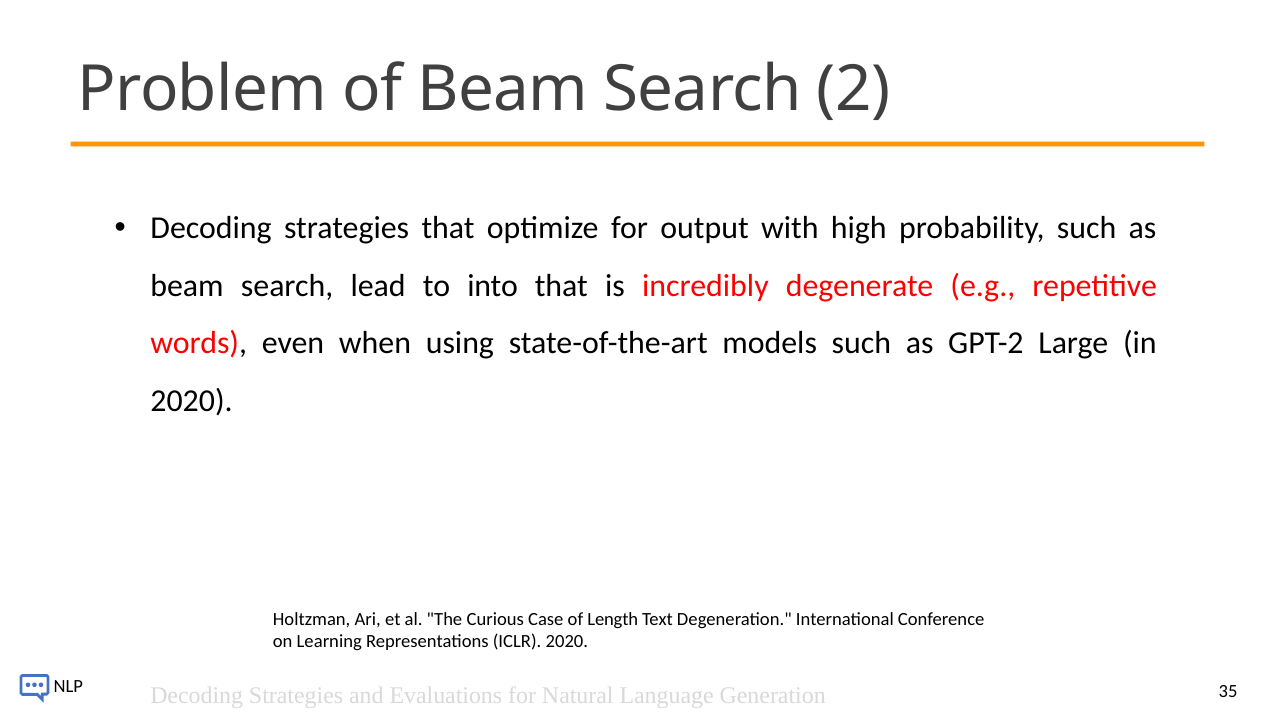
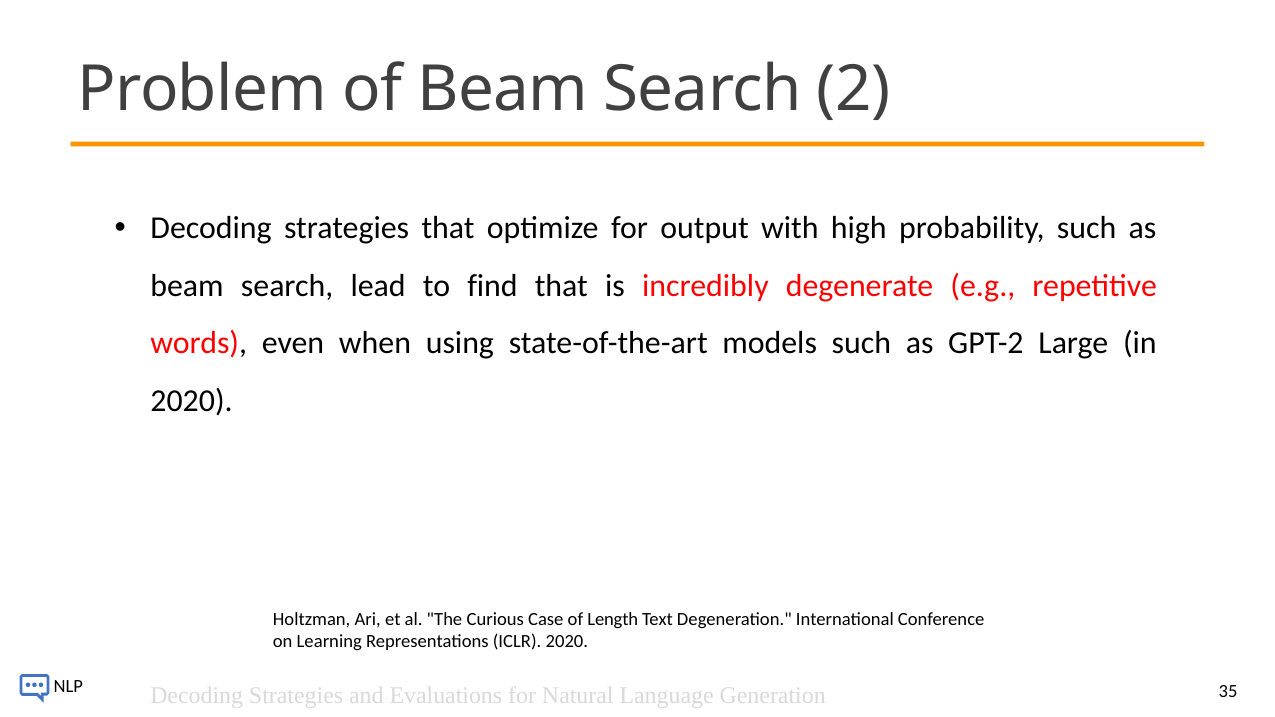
into: into -> find
